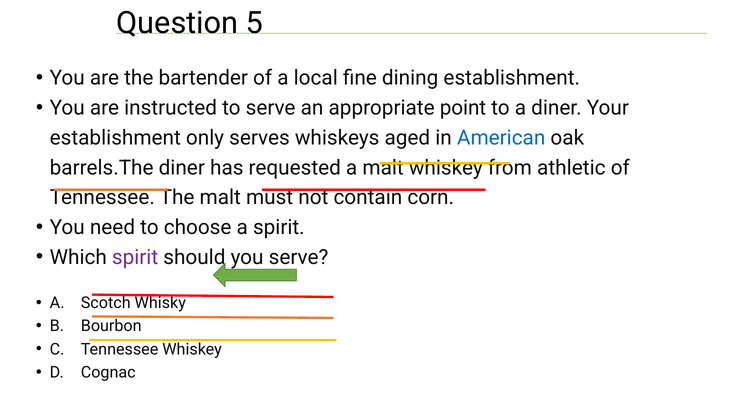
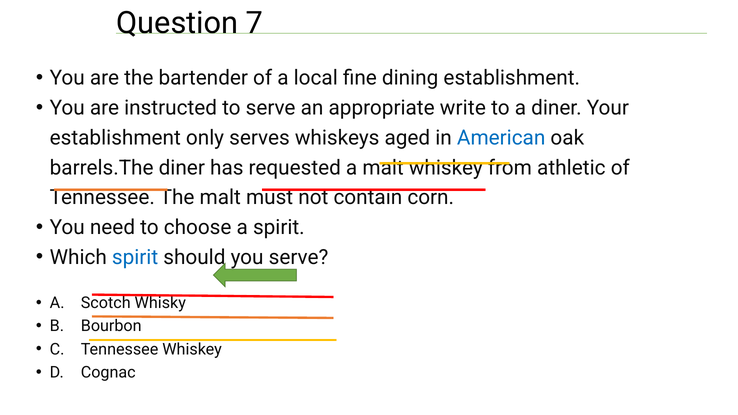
5: 5 -> 7
point: point -> write
spirit at (135, 257) colour: purple -> blue
